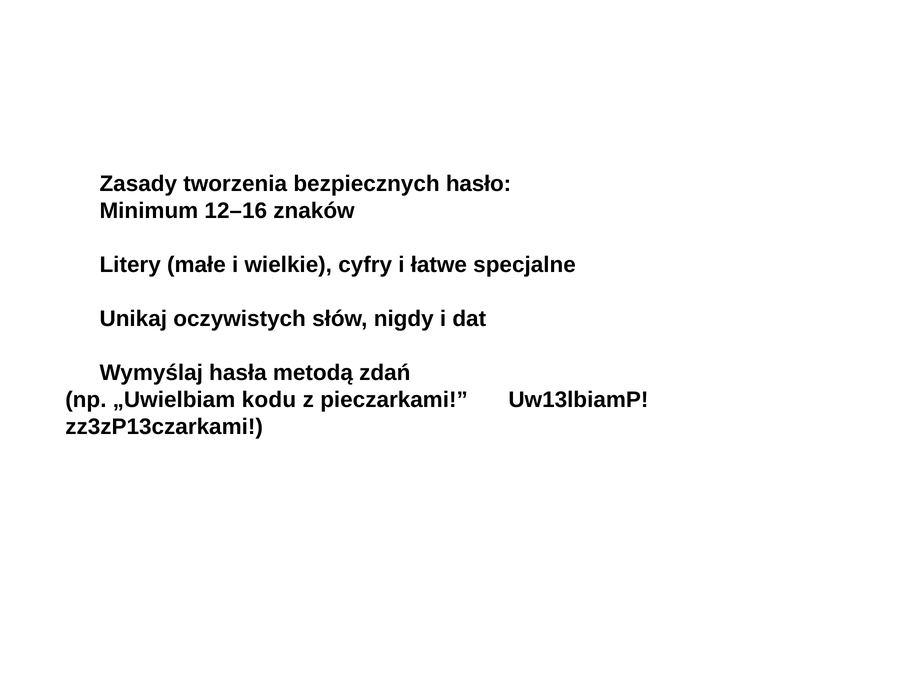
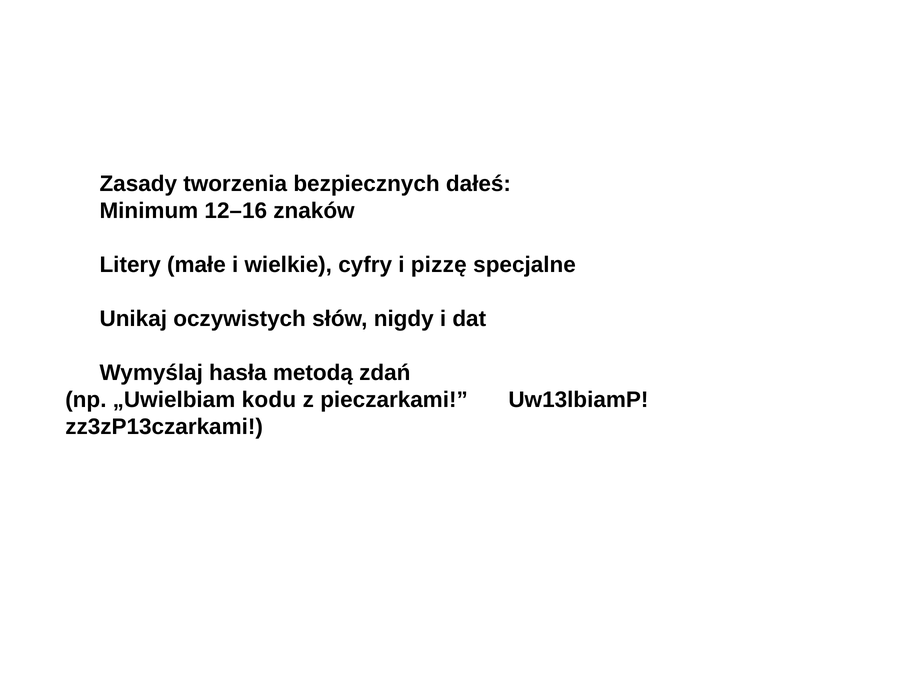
hasło: hasło -> dałeś
łatwe: łatwe -> pizzę
